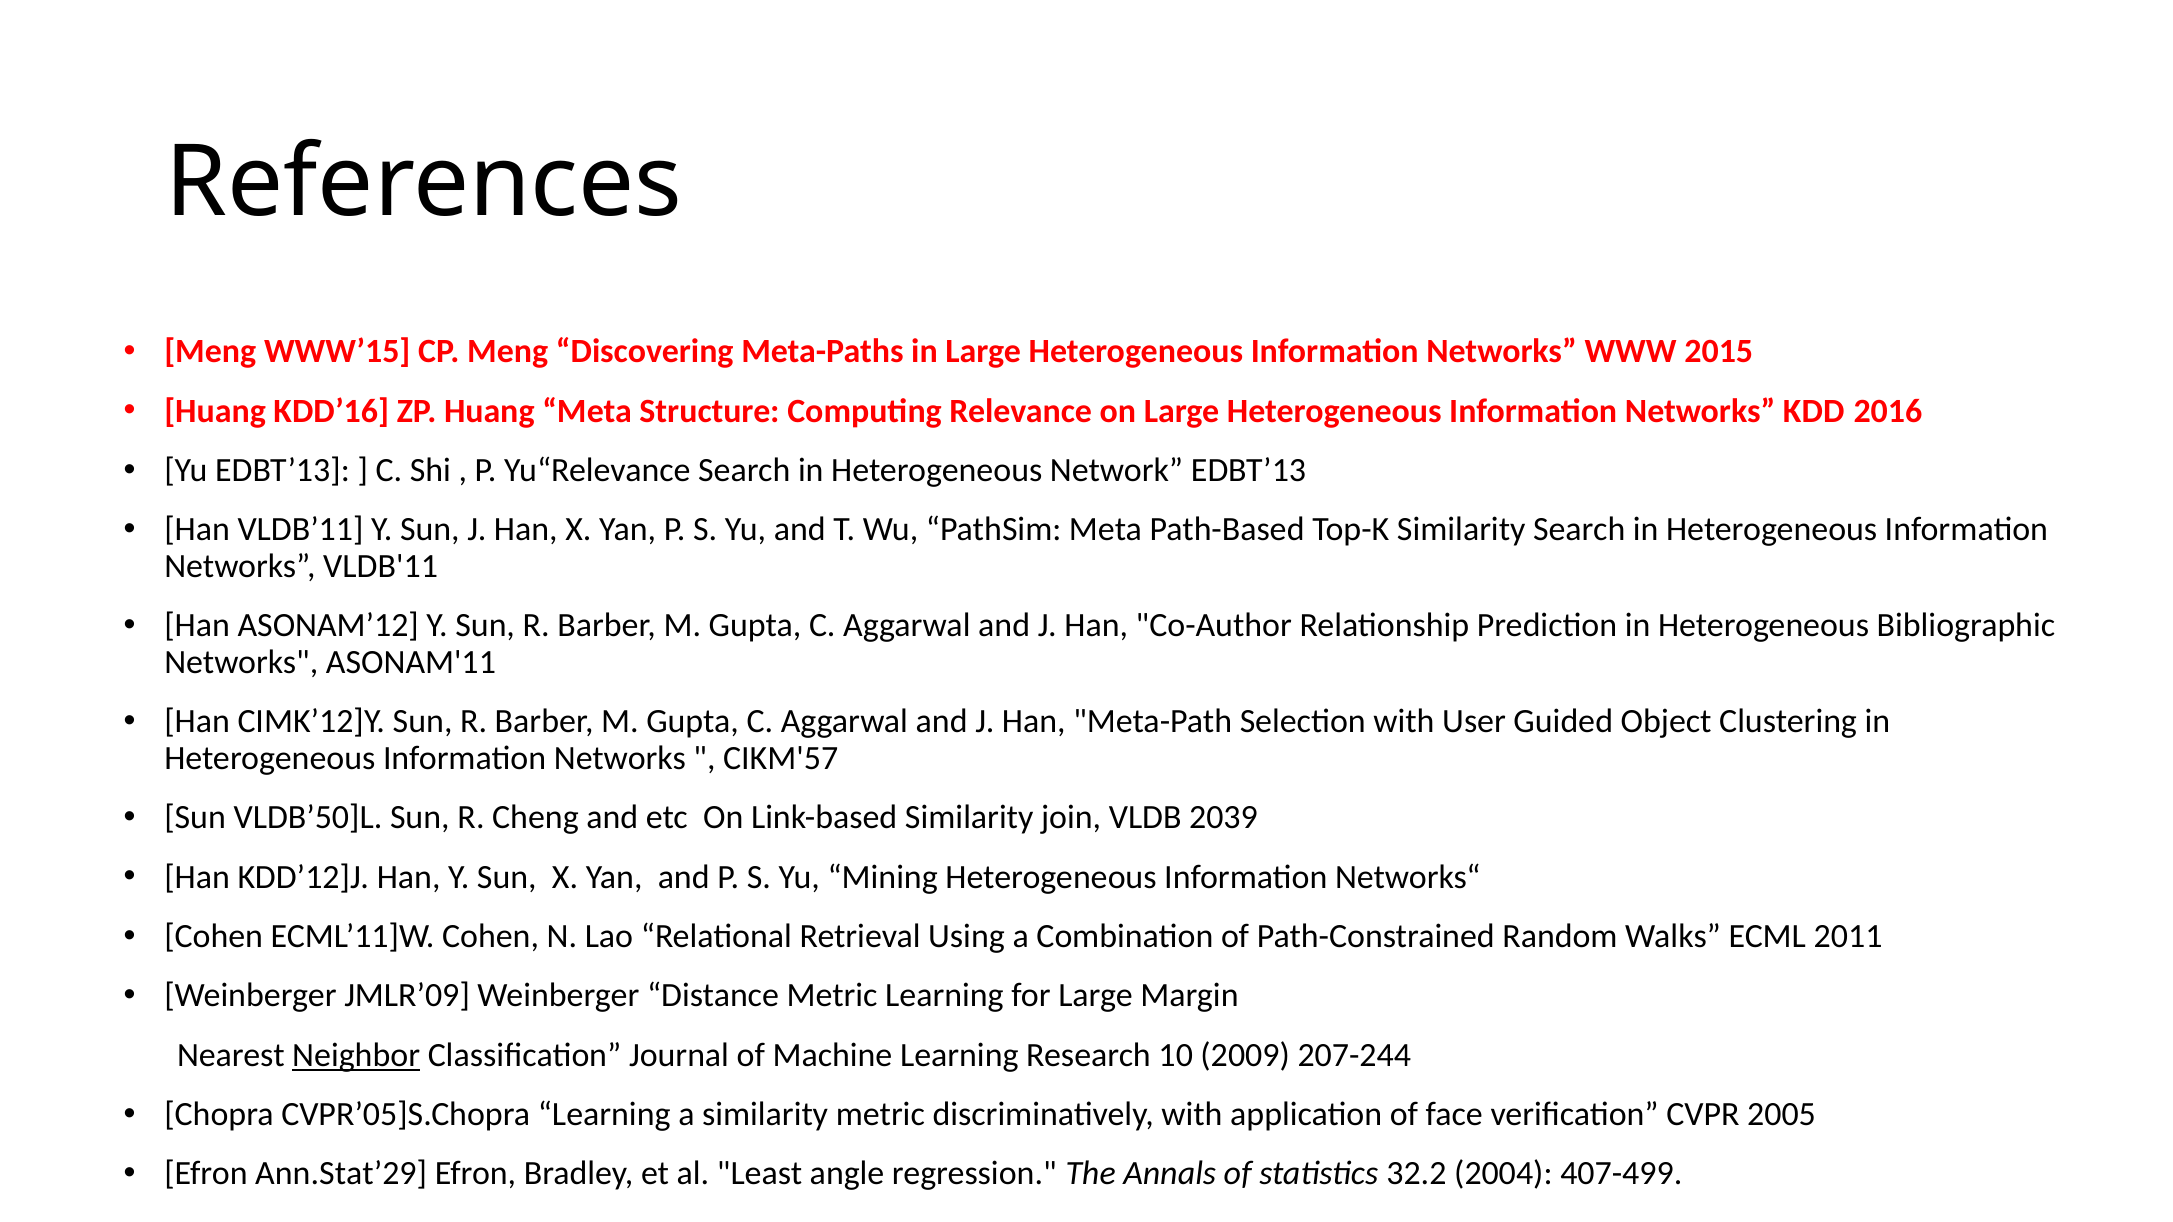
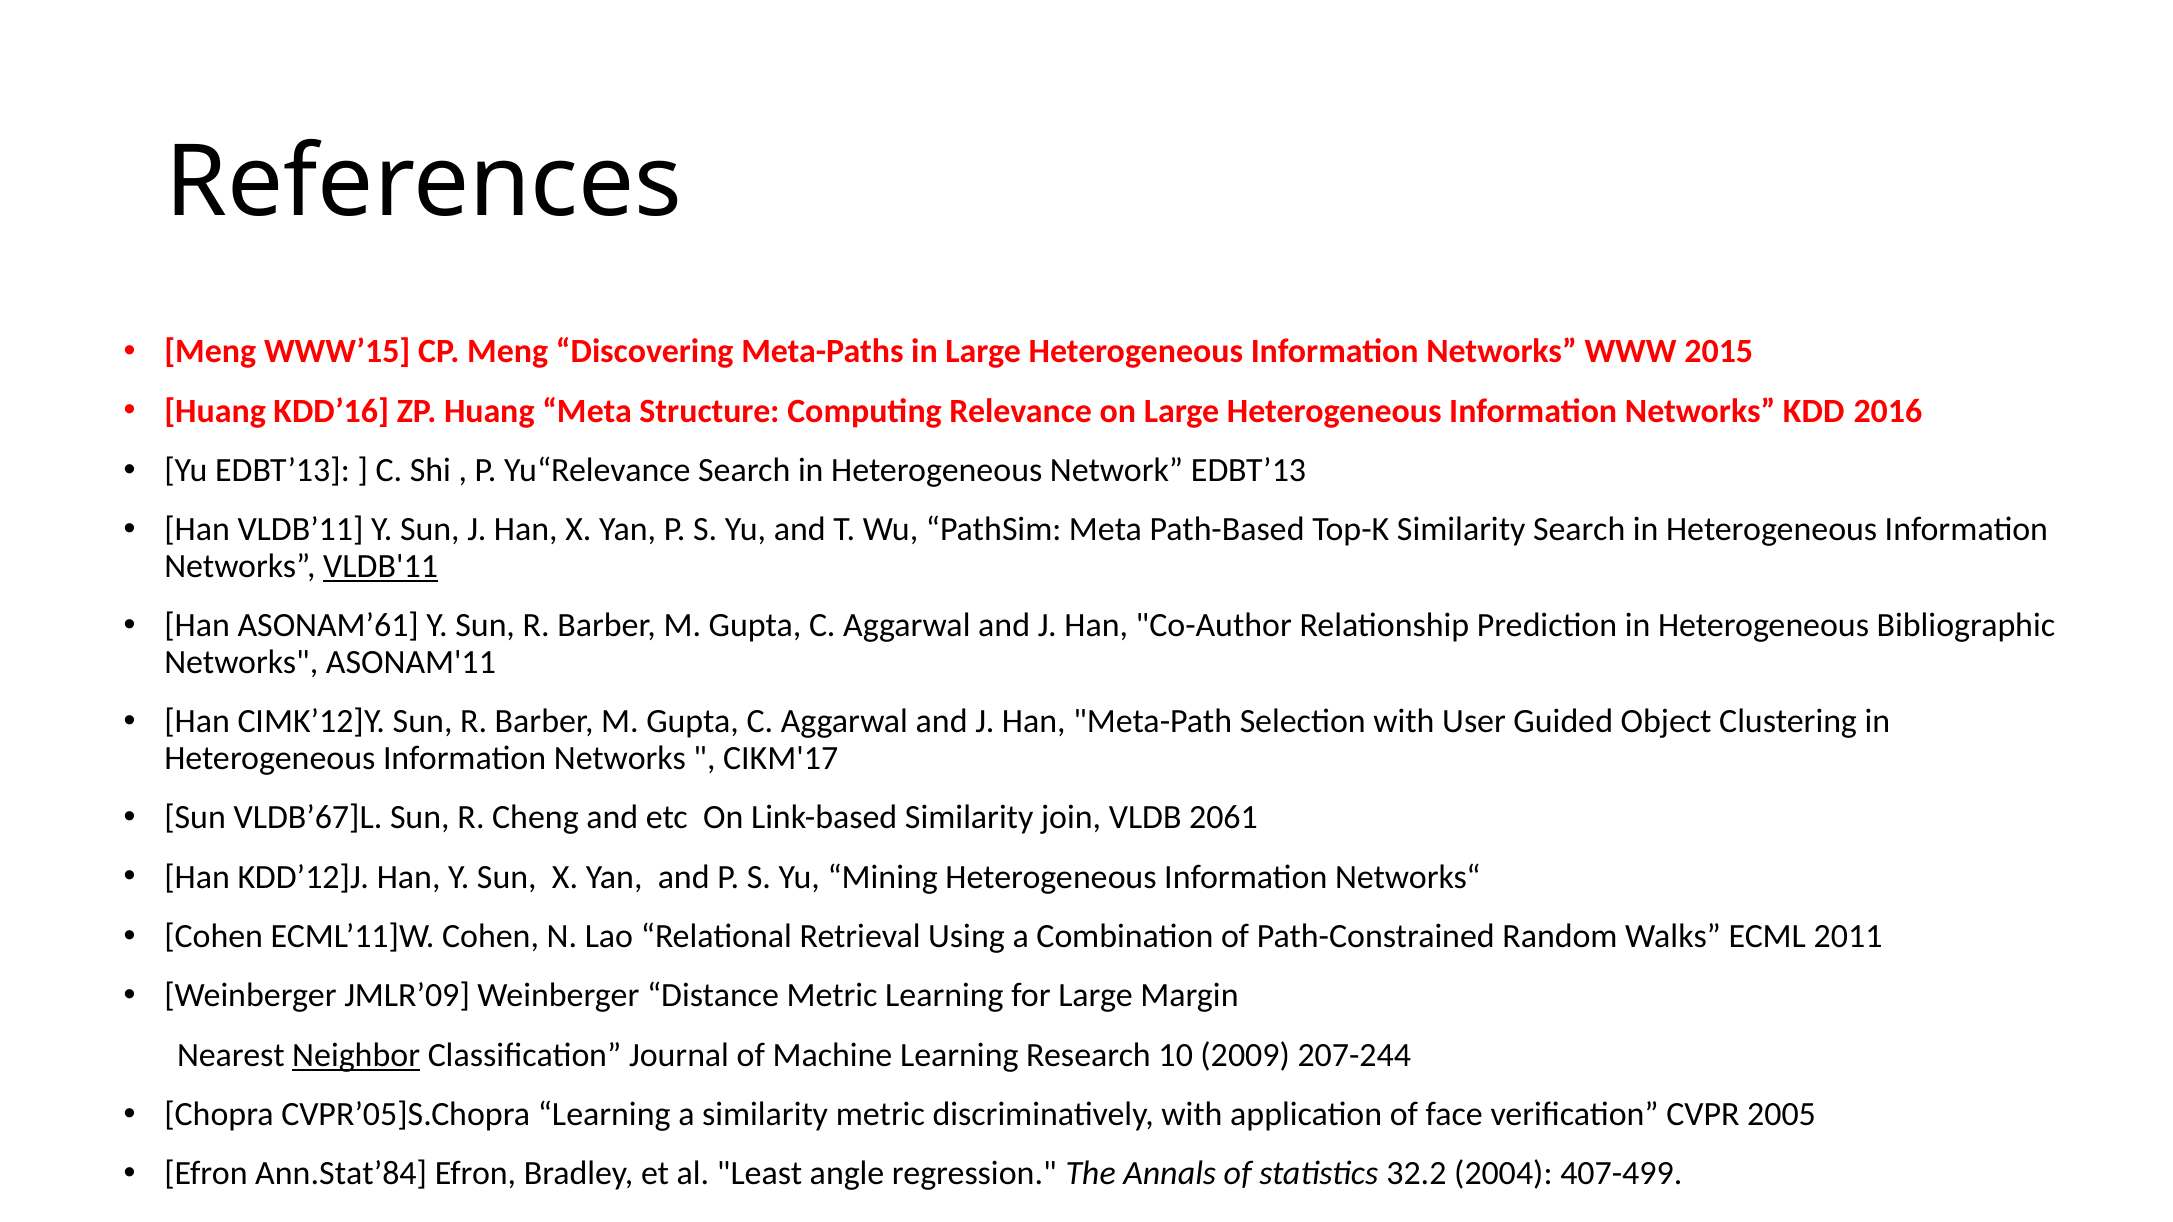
VLDB'11 underline: none -> present
ASONAM’12: ASONAM’12 -> ASONAM’61
CIKM'57: CIKM'57 -> CIKM'17
VLDB’50]L: VLDB’50]L -> VLDB’67]L
2039: 2039 -> 2061
Ann.Stat’29: Ann.Stat’29 -> Ann.Stat’84
